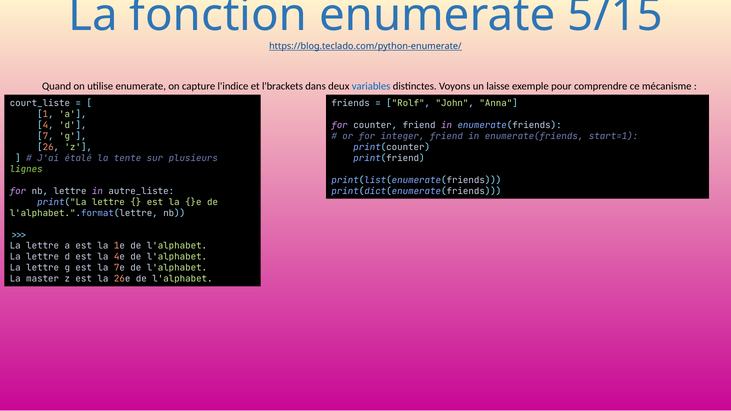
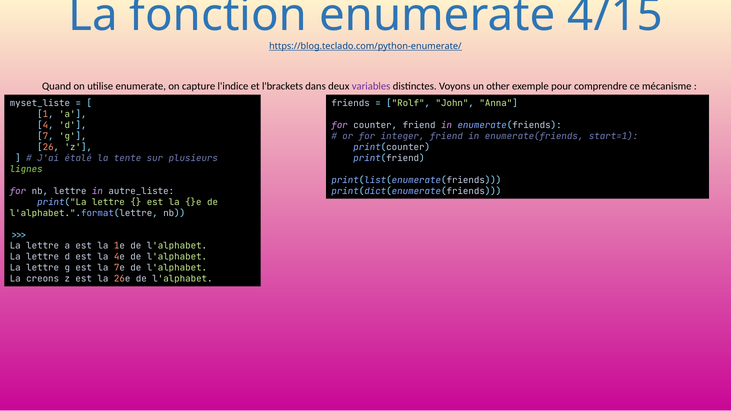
5/15: 5/15 -> 4/15
variables colour: blue -> purple
laisse: laisse -> other
court_liste: court_liste -> myset_liste
master: master -> creons
